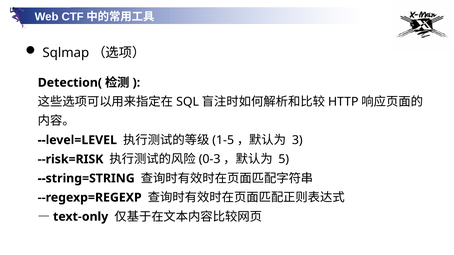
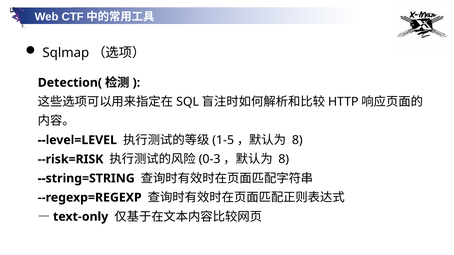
3 at (297, 140): 3 -> 8
5 at (284, 159): 5 -> 8
